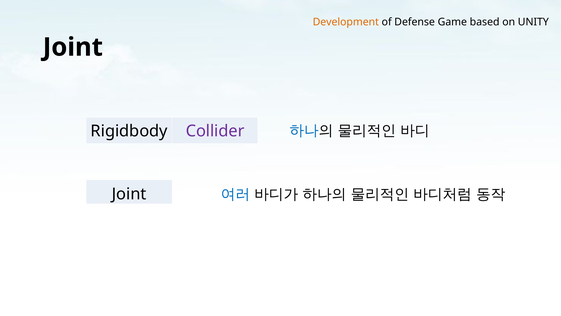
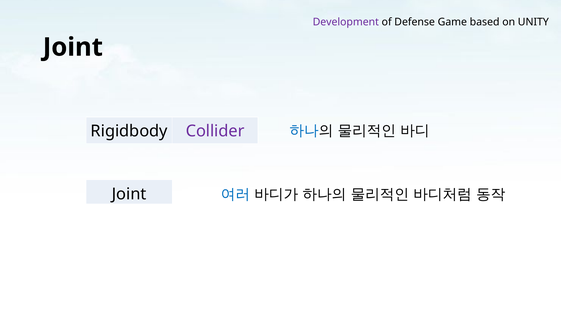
Development colour: orange -> purple
